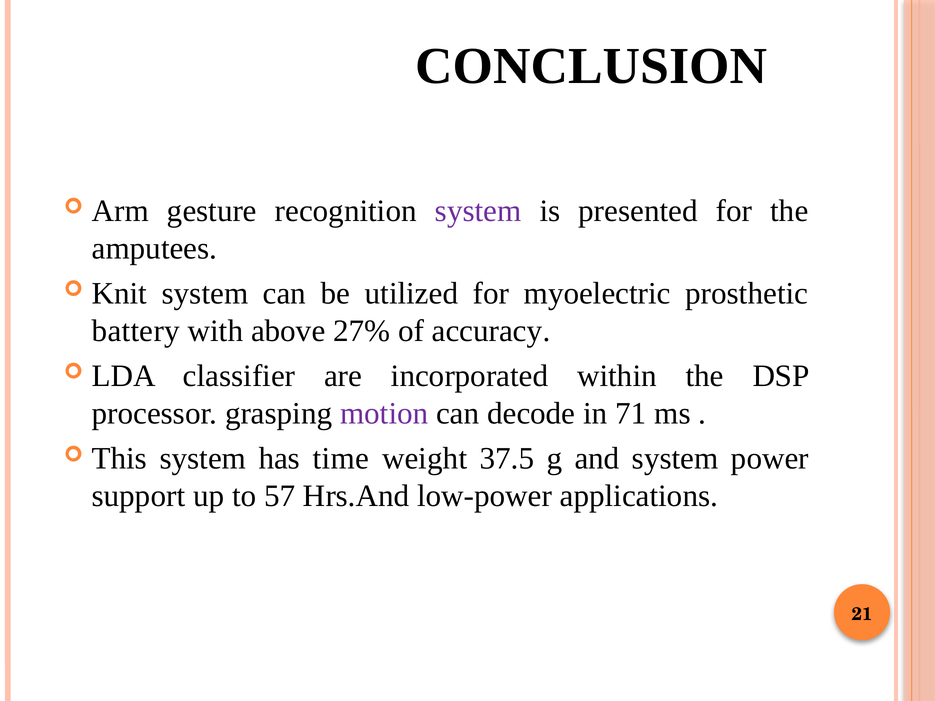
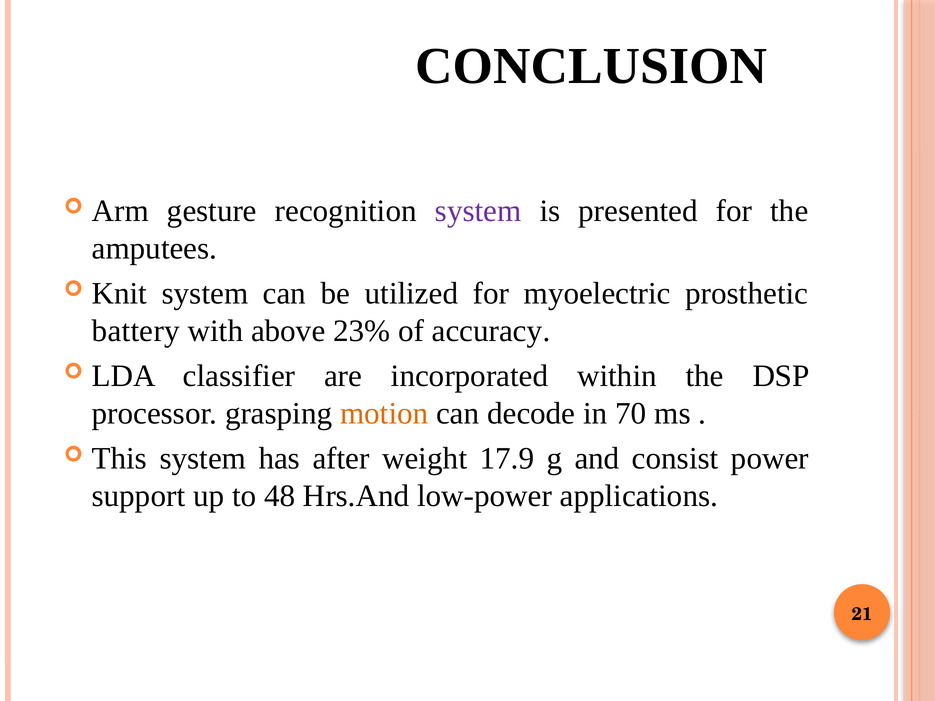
27%: 27% -> 23%
motion colour: purple -> orange
71: 71 -> 70
time: time -> after
37.5: 37.5 -> 17.9
and system: system -> consist
57: 57 -> 48
